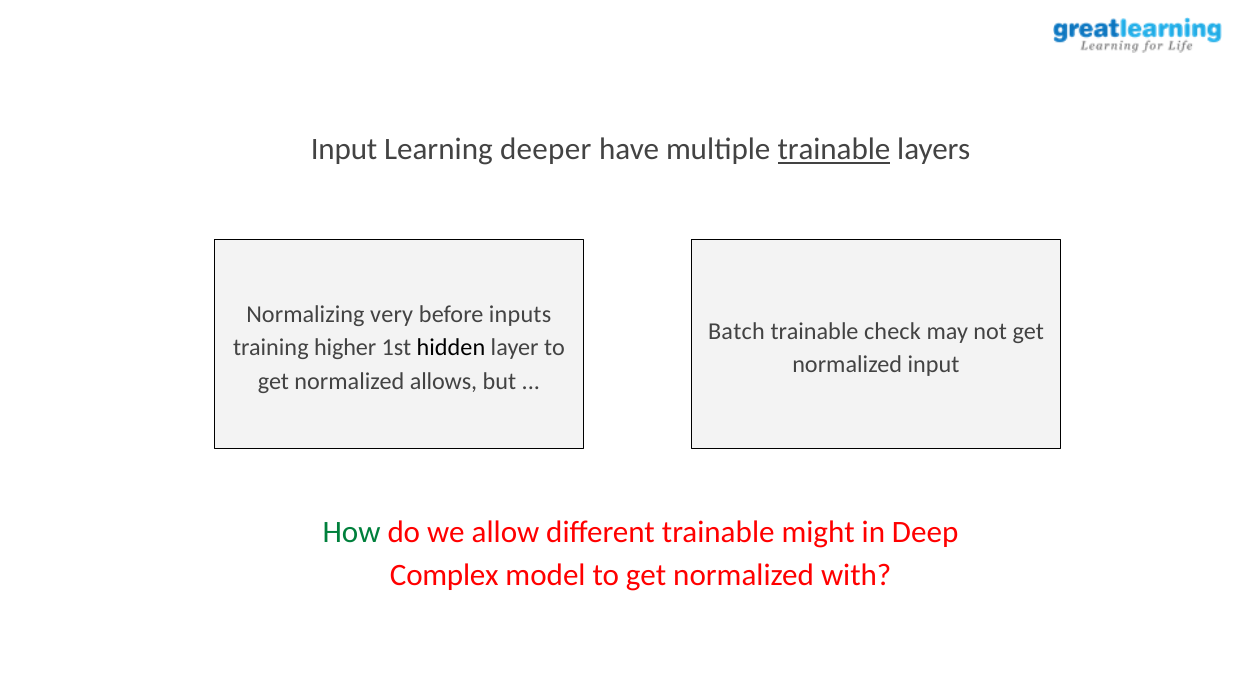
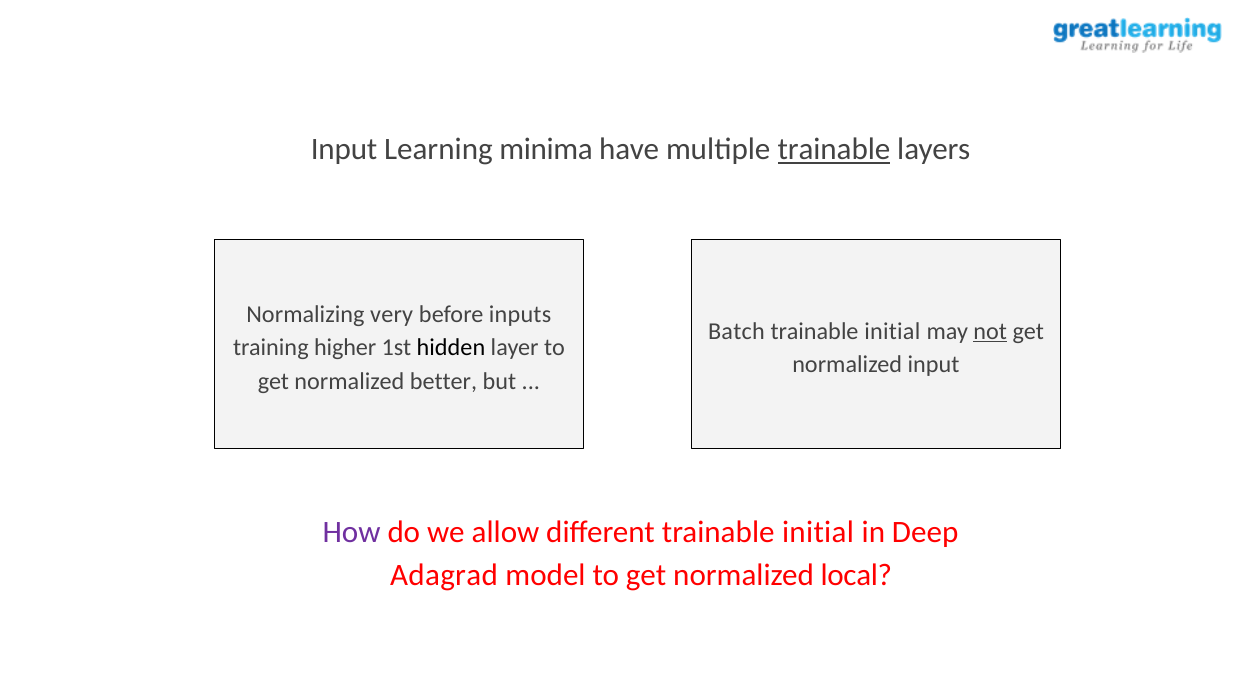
deeper: deeper -> minima
check at (892, 331): check -> initial
not underline: none -> present
allows: allows -> better
How colour: green -> purple
different trainable might: might -> initial
Complex: Complex -> Adagrad
with: with -> local
